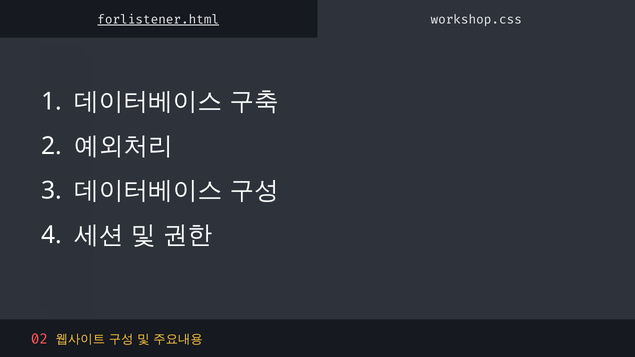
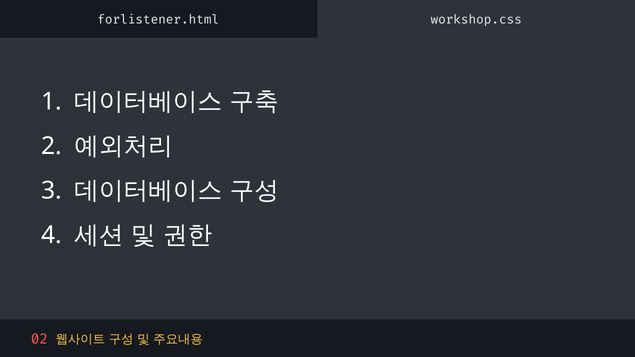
forlistener.html underline: present -> none
